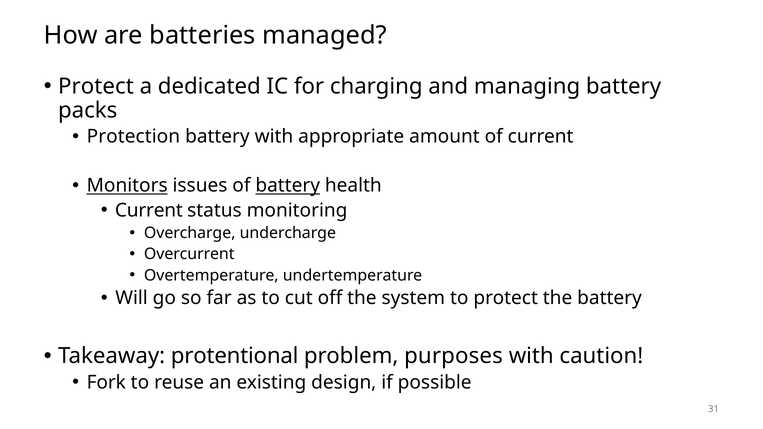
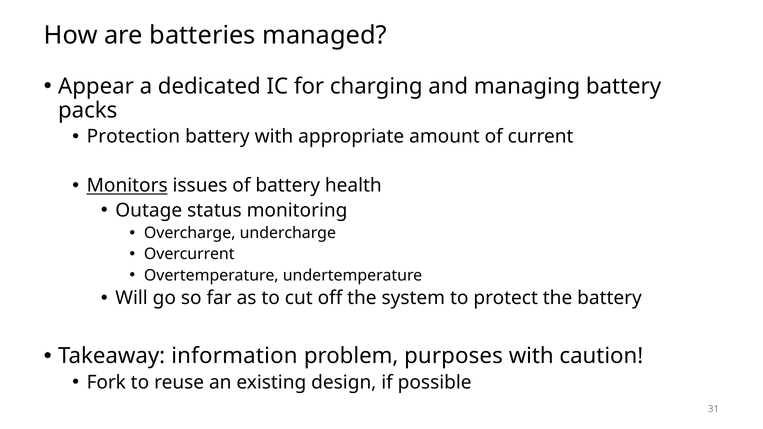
Protect at (96, 86): Protect -> Appear
battery at (288, 186) underline: present -> none
Current at (149, 210): Current -> Outage
protentional: protentional -> information
